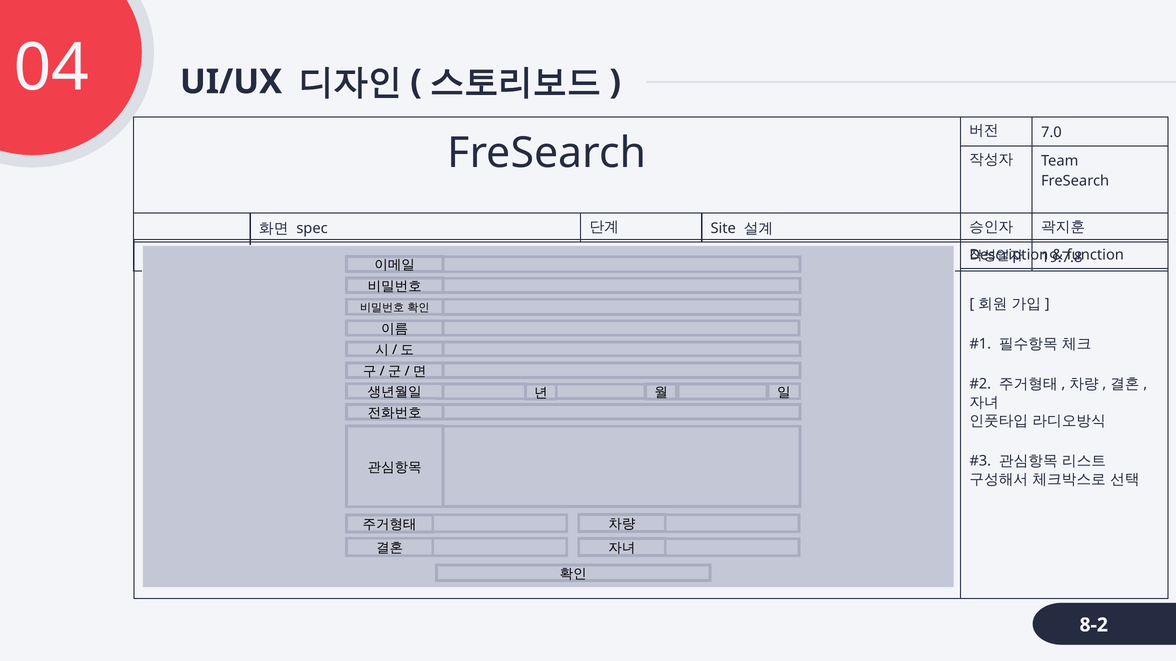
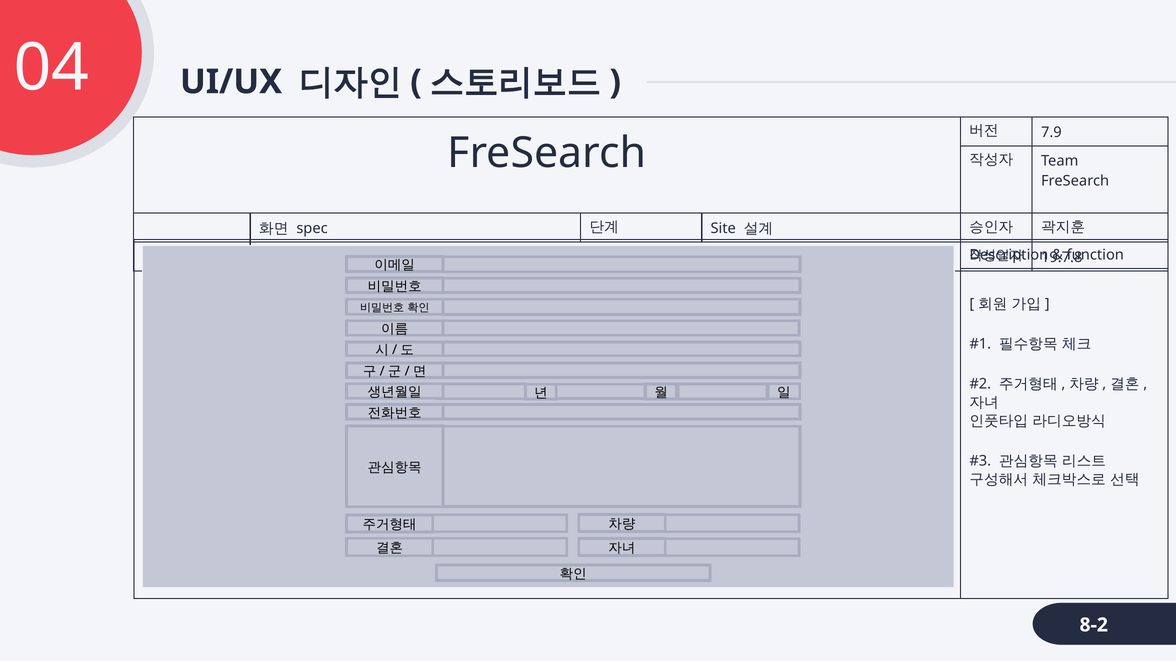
7.0: 7.0 -> 7.9
